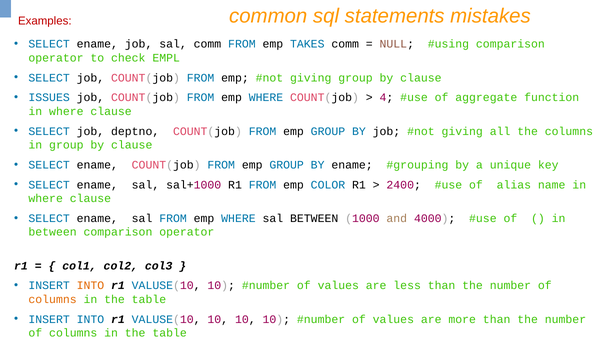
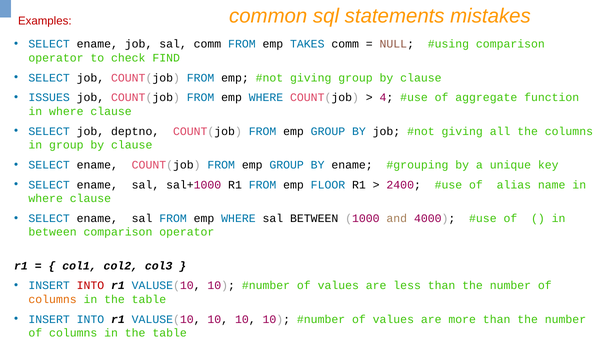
EMPL: EMPL -> FIND
COLOR: COLOR -> FLOOR
INTO at (90, 286) colour: orange -> red
